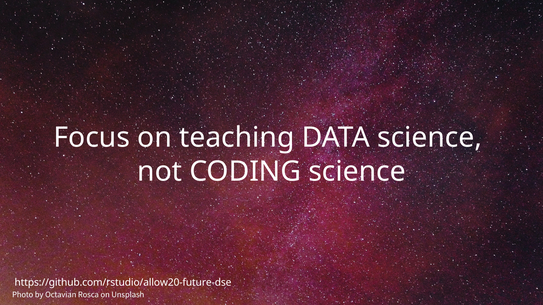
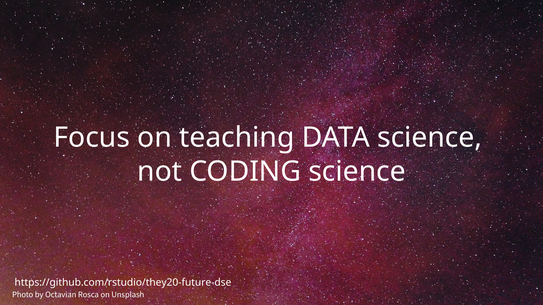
https://github.com/rstudio/allow20-future-dse: https://github.com/rstudio/allow20-future-dse -> https://github.com/rstudio/they20-future-dse
